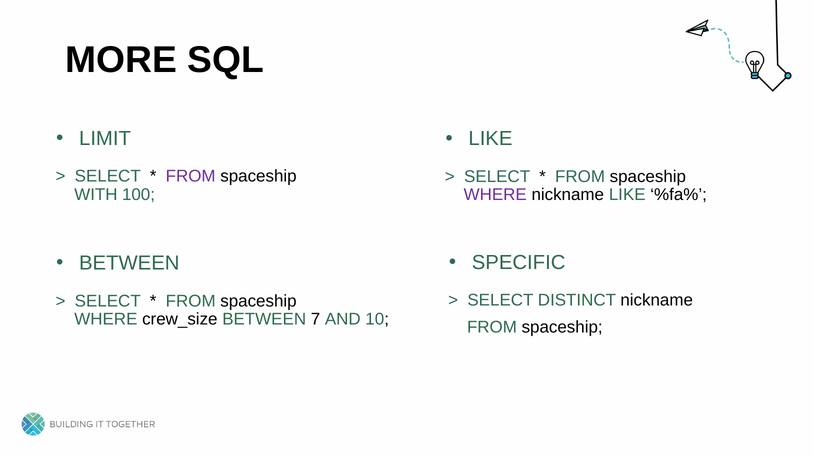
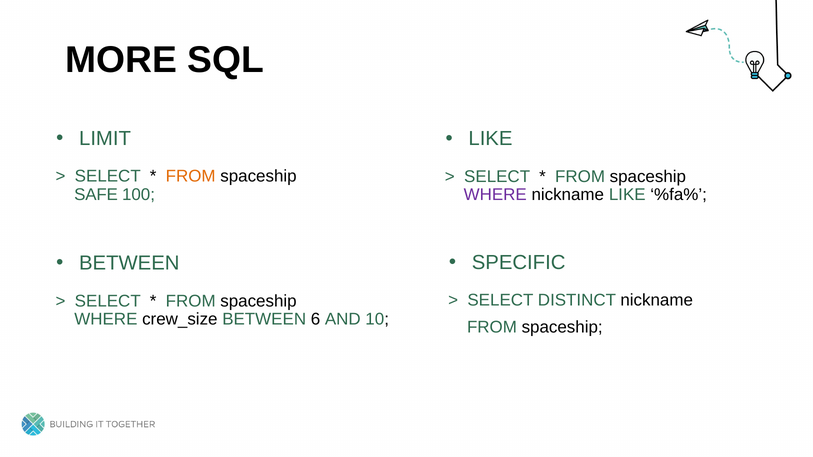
FROM at (191, 177) colour: purple -> orange
WITH: WITH -> SAFE
7: 7 -> 6
